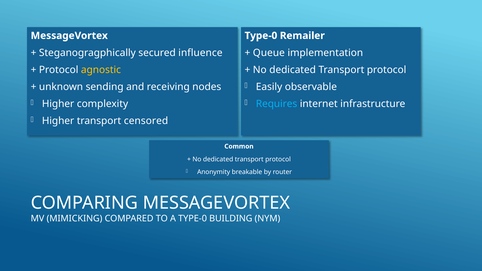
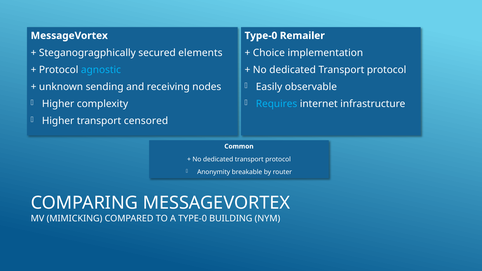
influence: influence -> elements
Queue: Queue -> Choice
agnostic colour: yellow -> light blue
